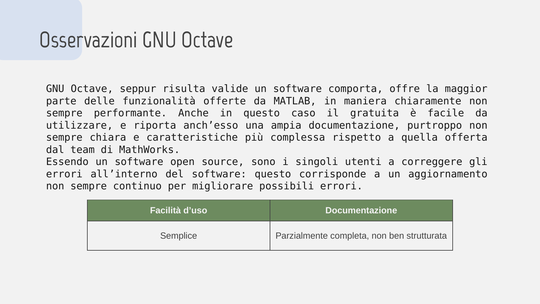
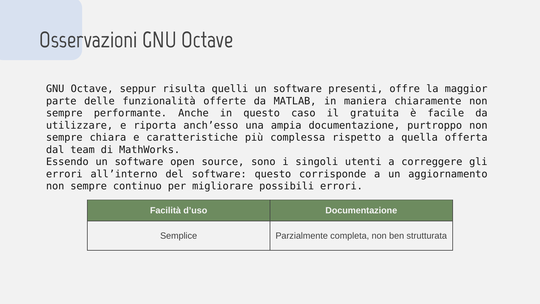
valide: valide -> quelli
comporta: comporta -> presenti
